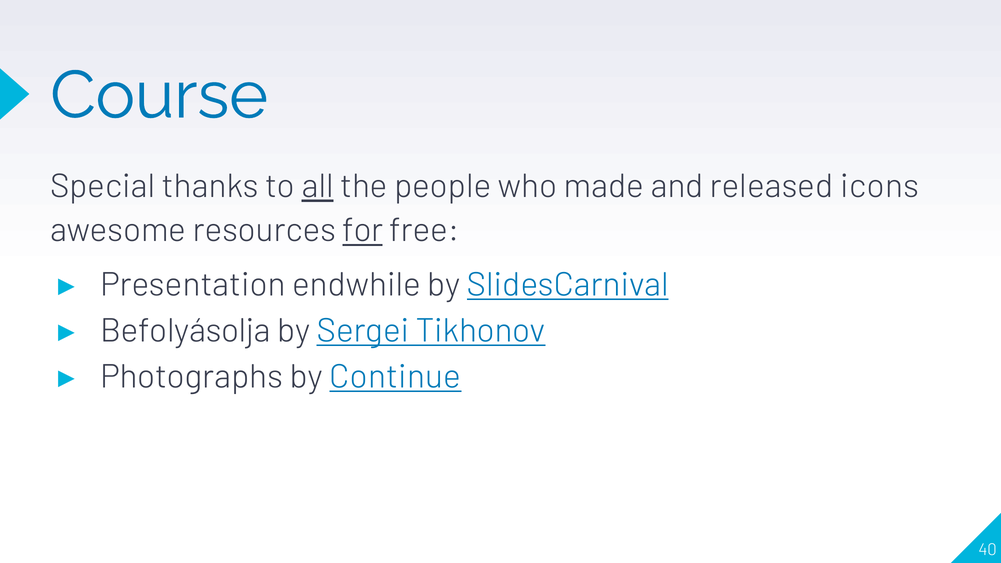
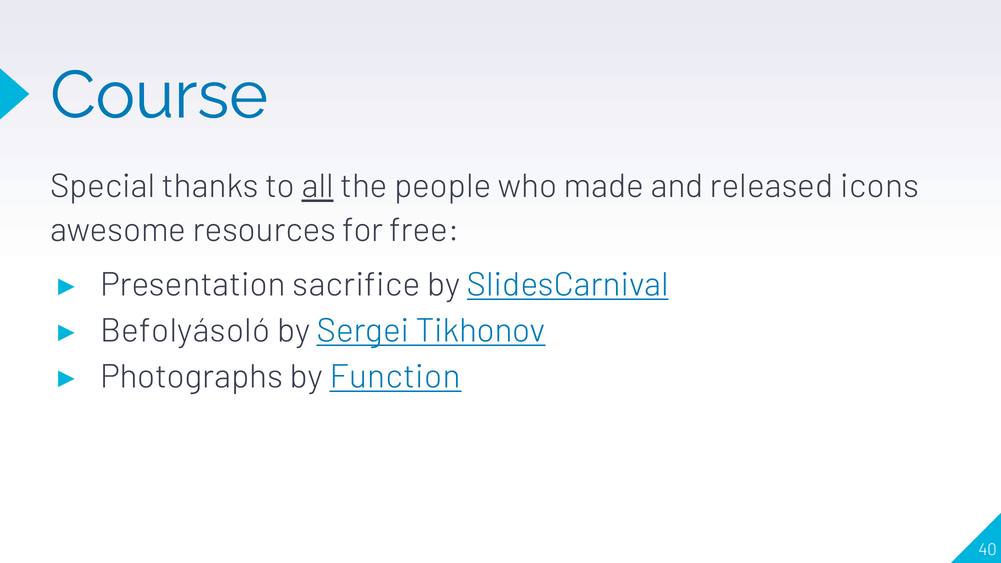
for underline: present -> none
endwhile: endwhile -> sacrifice
Befolyásolja: Befolyásolja -> Befolyásoló
Continue: Continue -> Function
